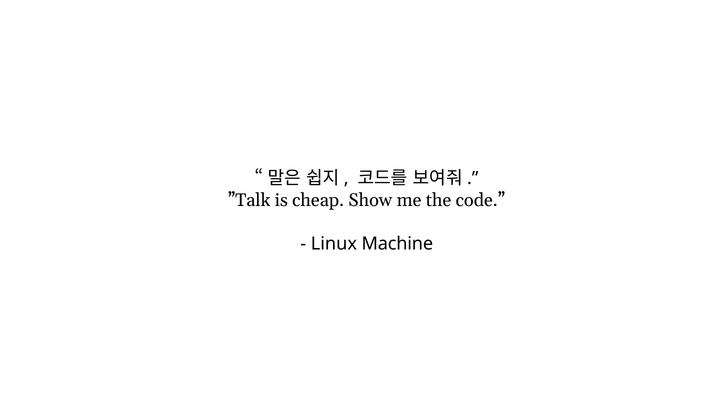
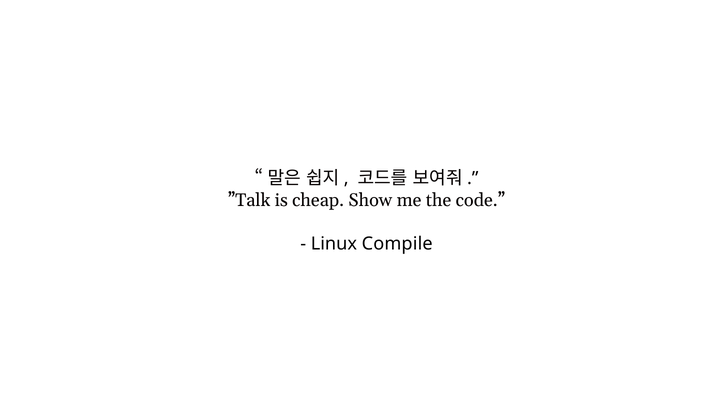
Machine: Machine -> Compile
